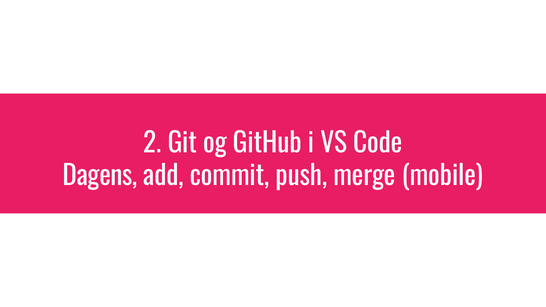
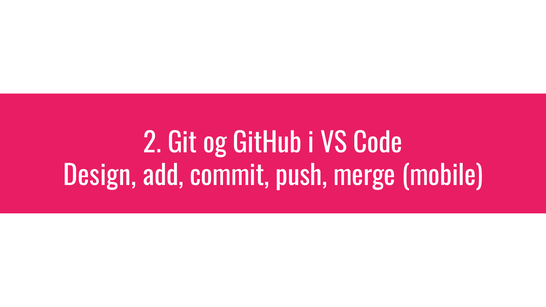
Dagens: Dagens -> Design
